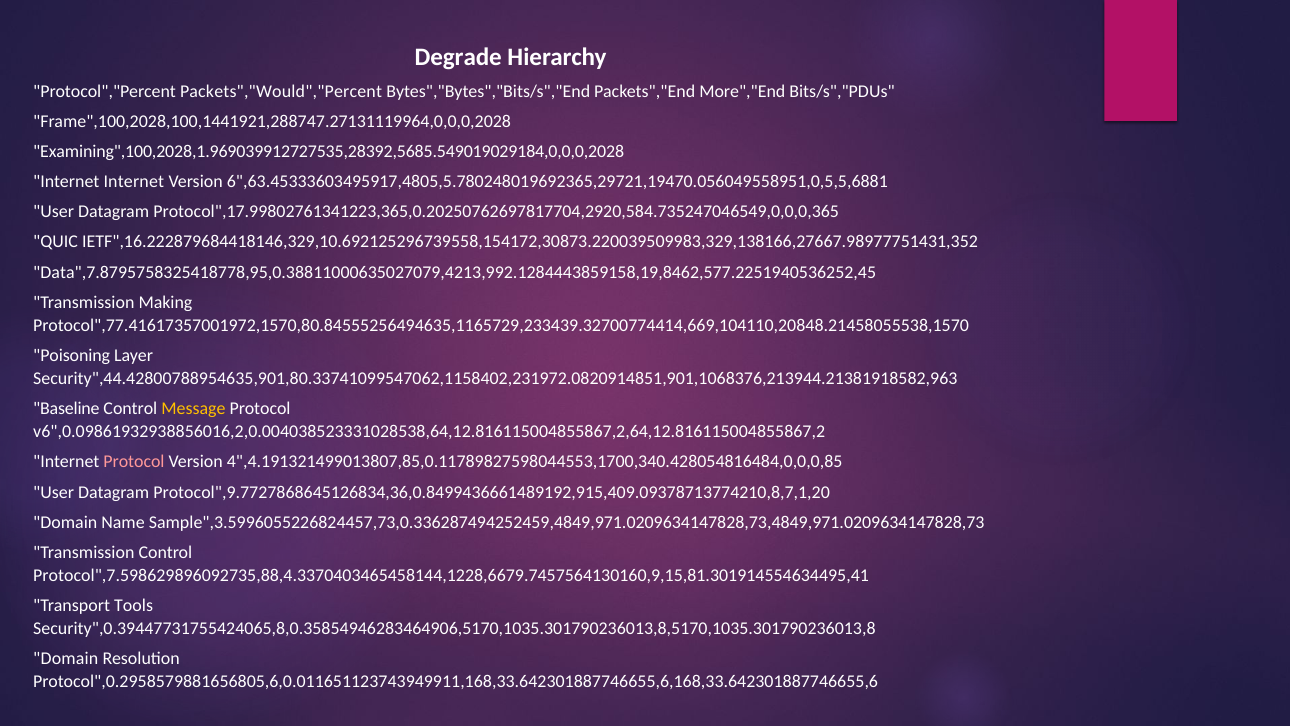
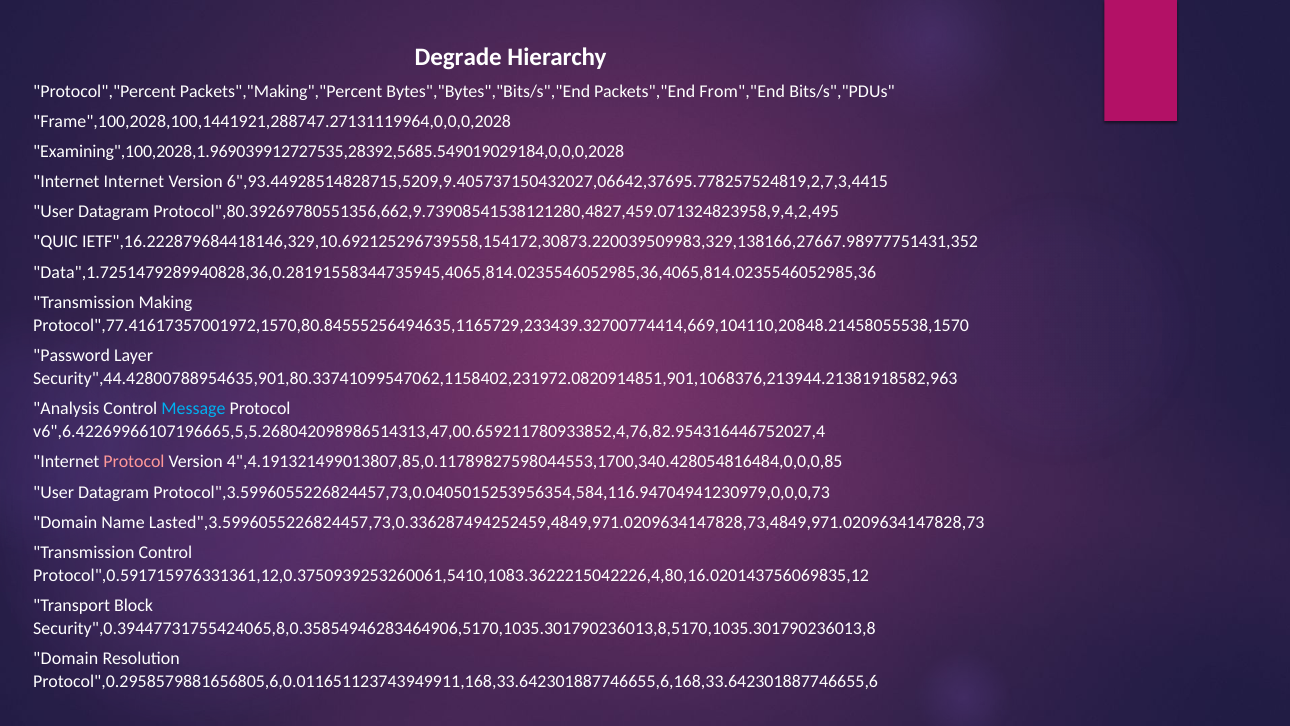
Packets","Would","Percent: Packets","Would","Percent -> Packets","Making","Percent
More","End: More","End -> From","End
6",63.45333603495917,4805,5.780248019692365,29721,19470.056049558951,0,5,5,6881: 6",63.45333603495917,4805,5.780248019692365,29721,19470.056049558951,0,5,5,6881 -> 6",93.44928514828715,5209,9.405737150432027,06642,37695.778257524819,2,7,3,4415
Protocol",17.99802761341223,365,0.20250762697817704,2920,584.735247046549,0,0,0,365: Protocol",17.99802761341223,365,0.20250762697817704,2920,584.735247046549,0,0,0,365 -> Protocol",80.39269780551356,662,9.73908541538121280,4827,459.071324823958,9,4,2,495
Data",7.8795758325418778,95,0.38811000635027079,4213,992.1284443859158,19,8462,577.2251940536252,45: Data",7.8795758325418778,95,0.38811000635027079,4213,992.1284443859158,19,8462,577.2251940536252,45 -> Data",1.7251479289940828,36,0.28191558344735945,4065,814.0235546052985,36,4065,814.0235546052985,36
Poisoning: Poisoning -> Password
Baseline: Baseline -> Analysis
Message colour: yellow -> light blue
v6",0.09861932938856016,2,0.004038523331028538,64,12.816115004855867,2,64,12.816115004855867,2: v6",0.09861932938856016,2,0.004038523331028538,64,12.816115004855867,2,64,12.816115004855867,2 -> v6",6.42269966107196665,5,5.268042098986514313,47,00.659211780933852,4,76,82.954316446752027,4
Protocol",9.7727868645126834,36,0.8499436661489192,915,409.09378713774210,8,7,1,20: Protocol",9.7727868645126834,36,0.8499436661489192,915,409.09378713774210,8,7,1,20 -> Protocol",3.5996055226824457,73,0.0405015253956354,584,116.94704941230979,0,0,0,73
Sample",3.5996055226824457,73,0.336287494252459,4849,971.0209634147828,73,4849,971.0209634147828,73: Sample",3.5996055226824457,73,0.336287494252459,4849,971.0209634147828,73,4849,971.0209634147828,73 -> Lasted",3.5996055226824457,73,0.336287494252459,4849,971.0209634147828,73,4849,971.0209634147828,73
Protocol",7.598629896092735,88,4.3370403465458144,1228,6679.7457564130160,9,15,81.301914554634495,41: Protocol",7.598629896092735,88,4.3370403465458144,1228,6679.7457564130160,9,15,81.301914554634495,41 -> Protocol",0.591715976331361,12,0.3750939253260061,5410,1083.3622215042226,4,80,16.020143756069835,12
Tools: Tools -> Block
